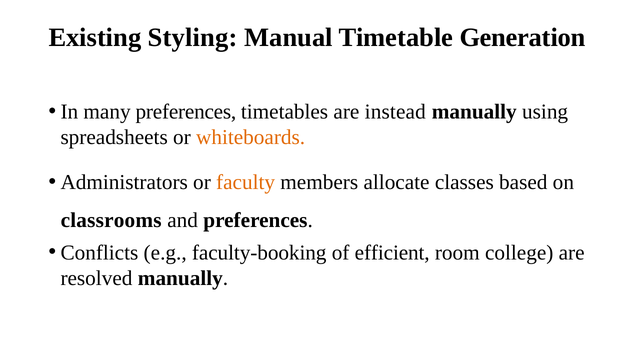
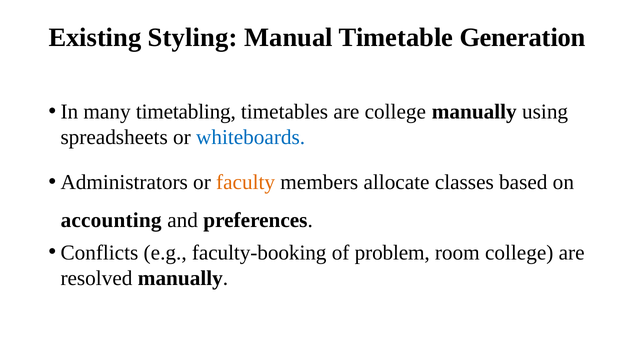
many preferences: preferences -> timetabling
are instead: instead -> college
whiteboards colour: orange -> blue
classrooms: classrooms -> accounting
efficient: efficient -> problem
